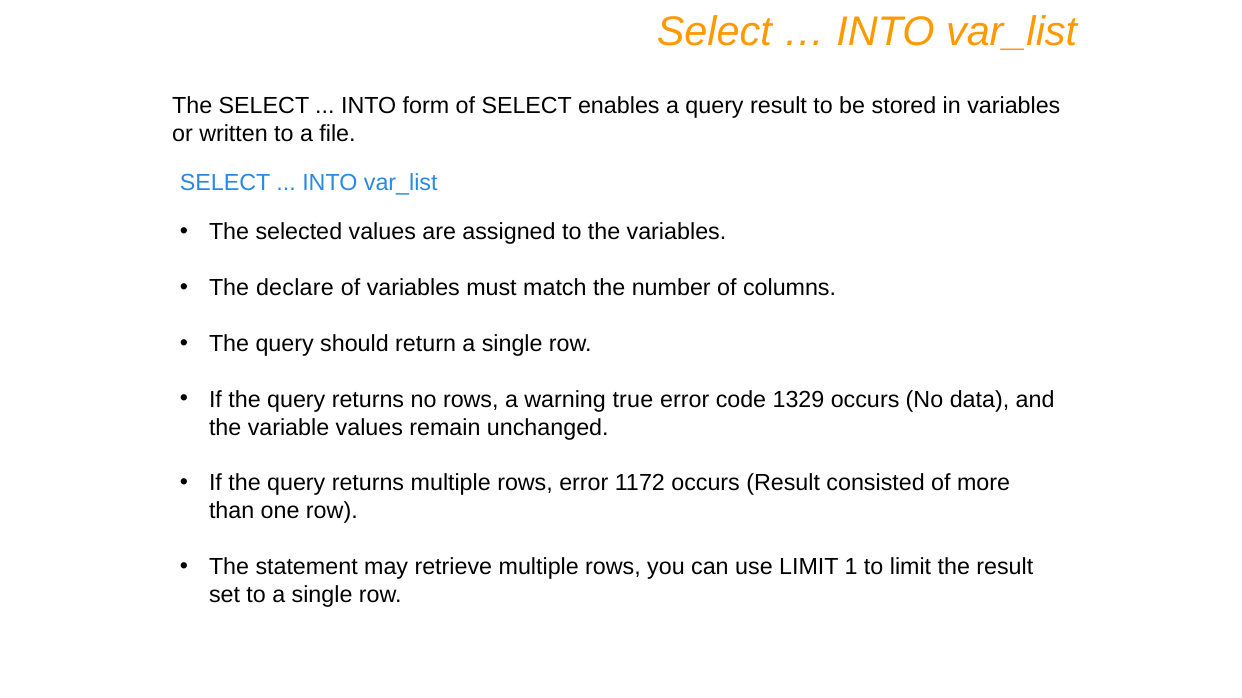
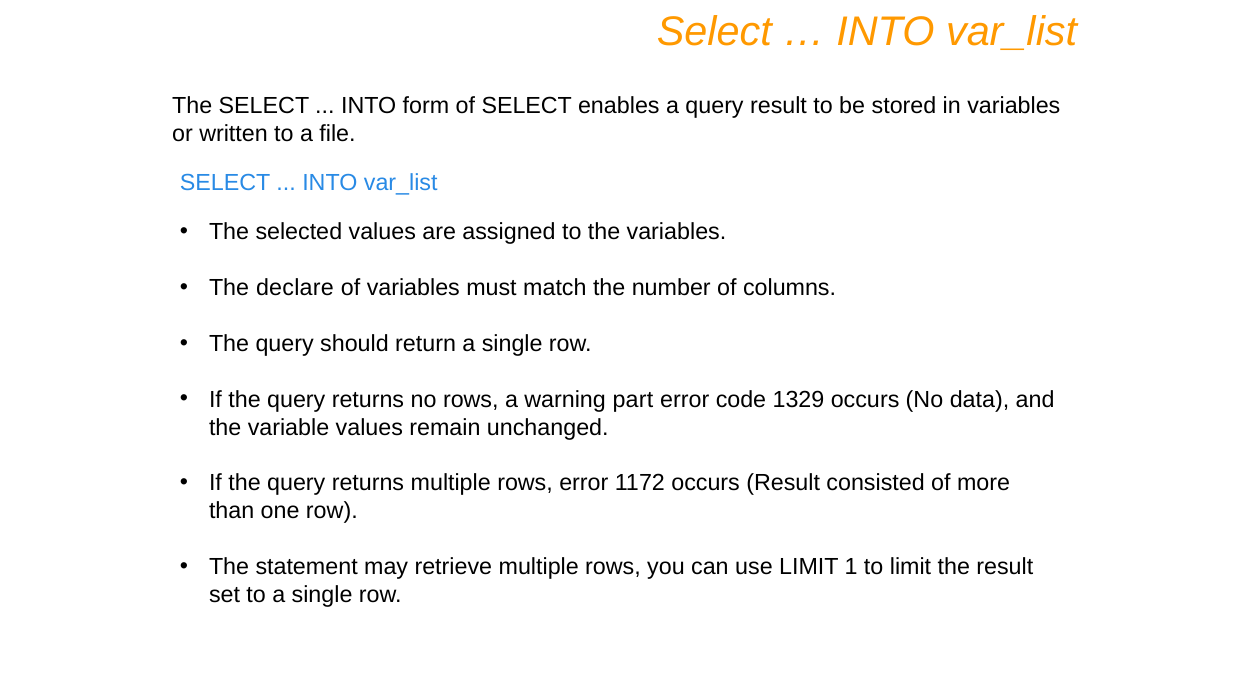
true: true -> part
